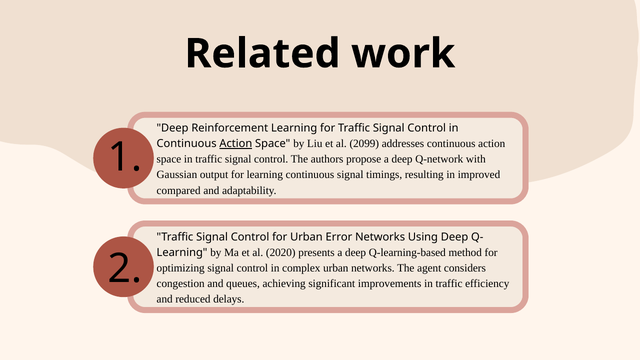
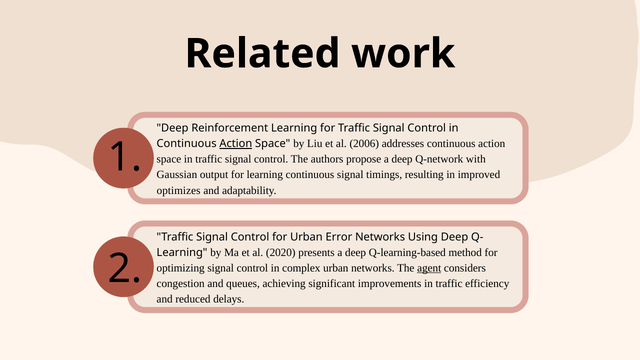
2099: 2099 -> 2006
compared: compared -> optimizes
agent underline: none -> present
